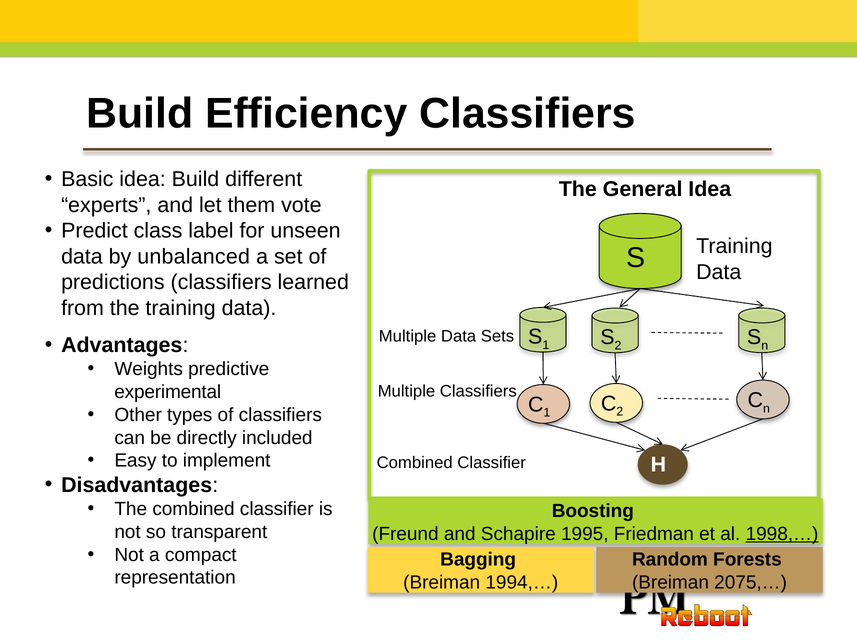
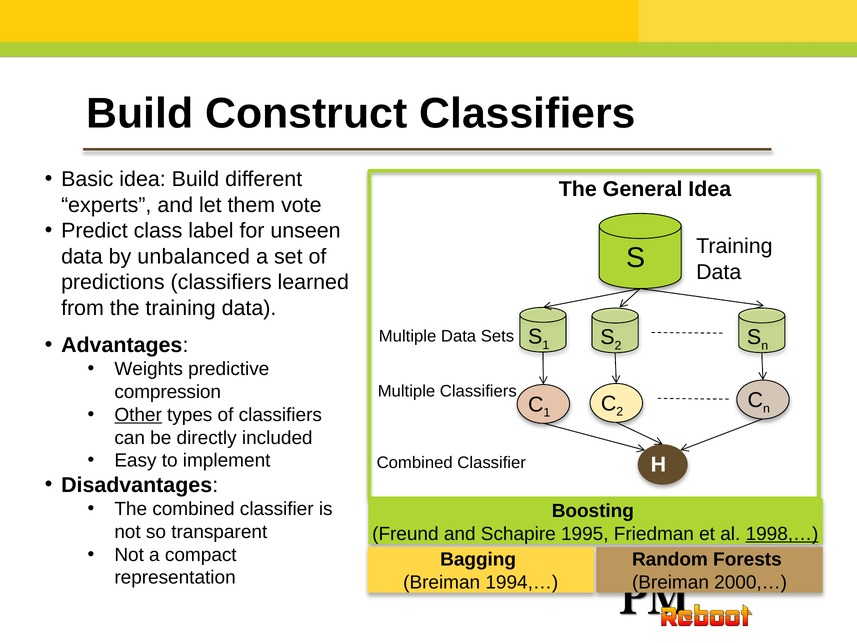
Efficiency: Efficiency -> Construct
experimental: experimental -> compression
Other underline: none -> present
2075,…: 2075,… -> 2000,…
